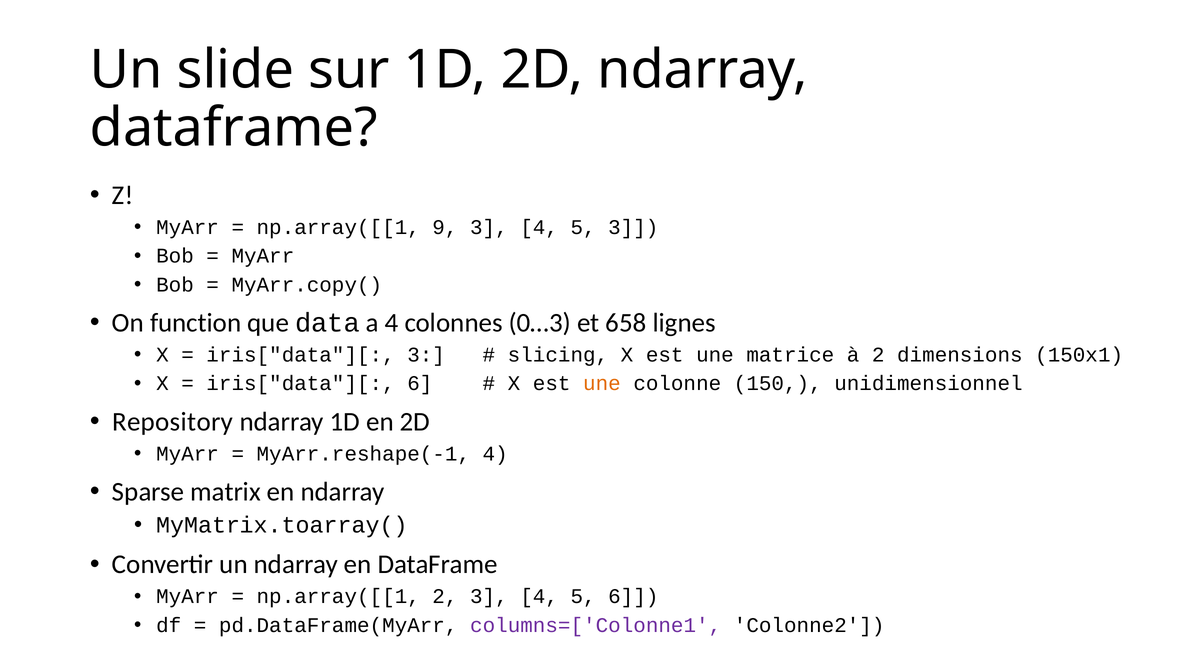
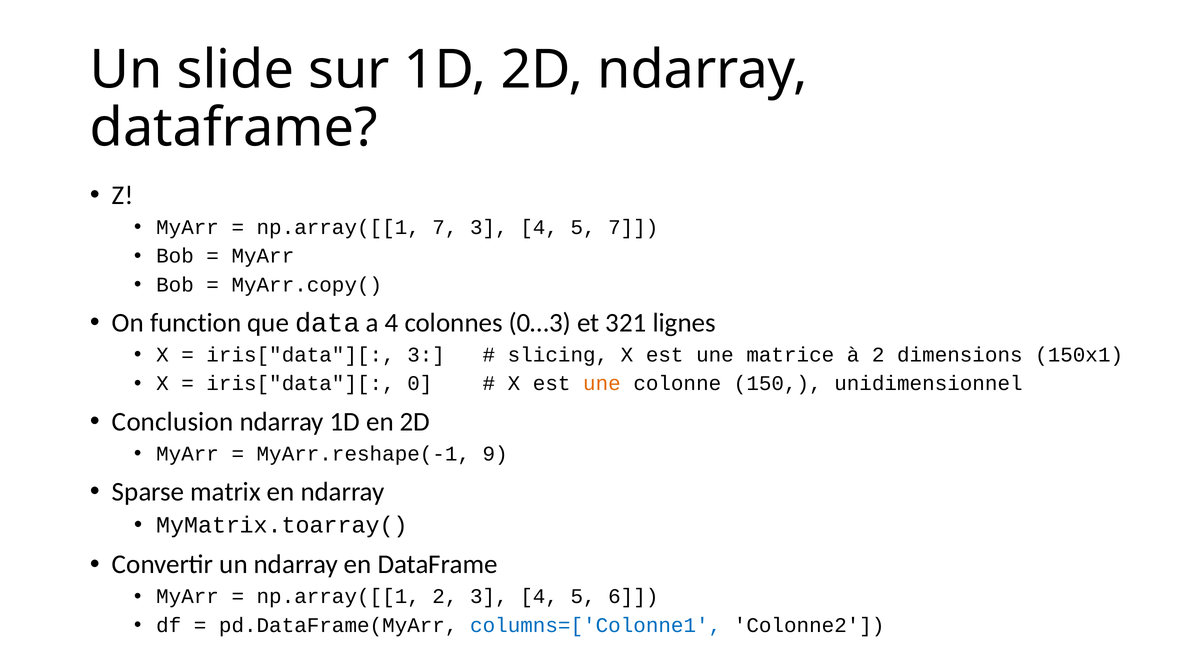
np.array([[1 9: 9 -> 7
5 3: 3 -> 7
658: 658 -> 321
iris["data"][ 6: 6 -> 0
Repository: Repository -> Conclusion
MyArr.reshape(-1 4: 4 -> 9
columns=['Colonne1 colour: purple -> blue
